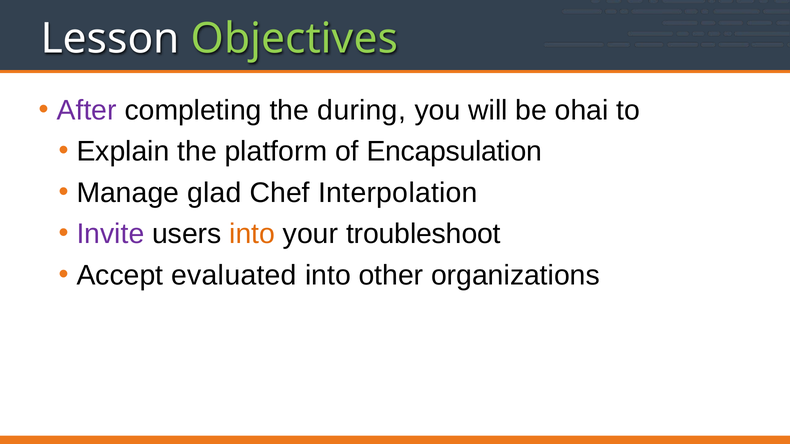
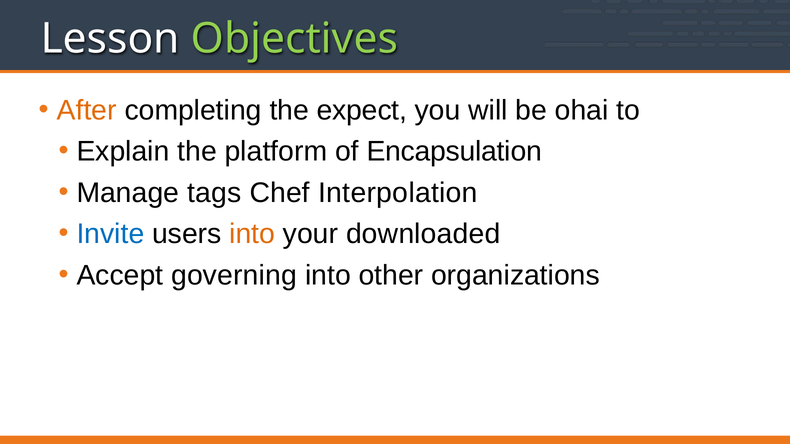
After colour: purple -> orange
during: during -> expect
glad: glad -> tags
Invite colour: purple -> blue
troubleshoot: troubleshoot -> downloaded
evaluated: evaluated -> governing
